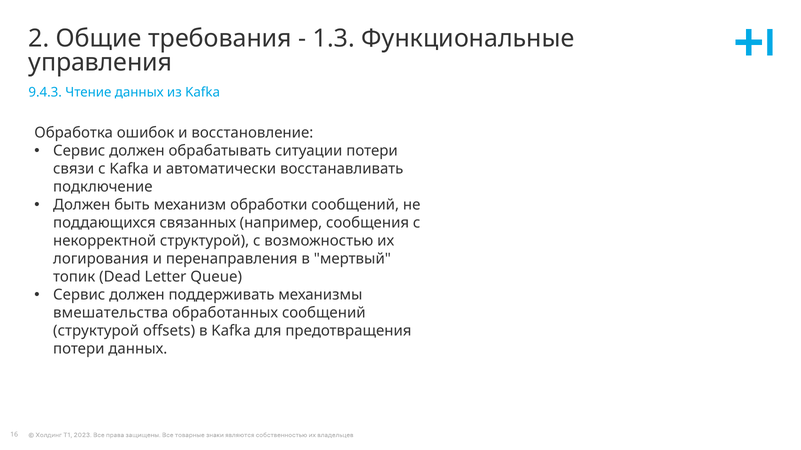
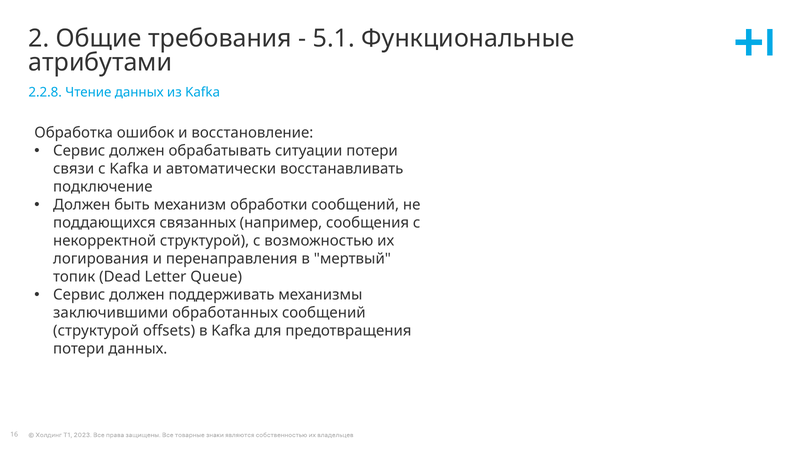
1.3: 1.3 -> 5.1
управления: управления -> атрибутами
9.4.3: 9.4.3 -> 2.2.8
вмешательства: вмешательства -> заключившими
